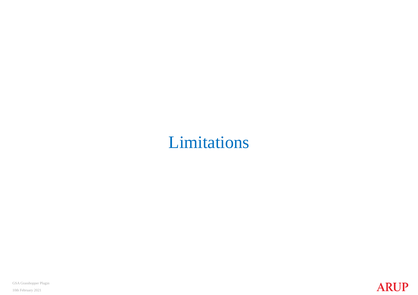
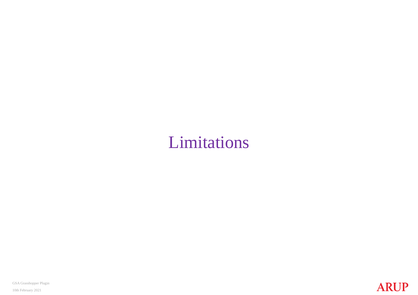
Limitations colour: blue -> purple
